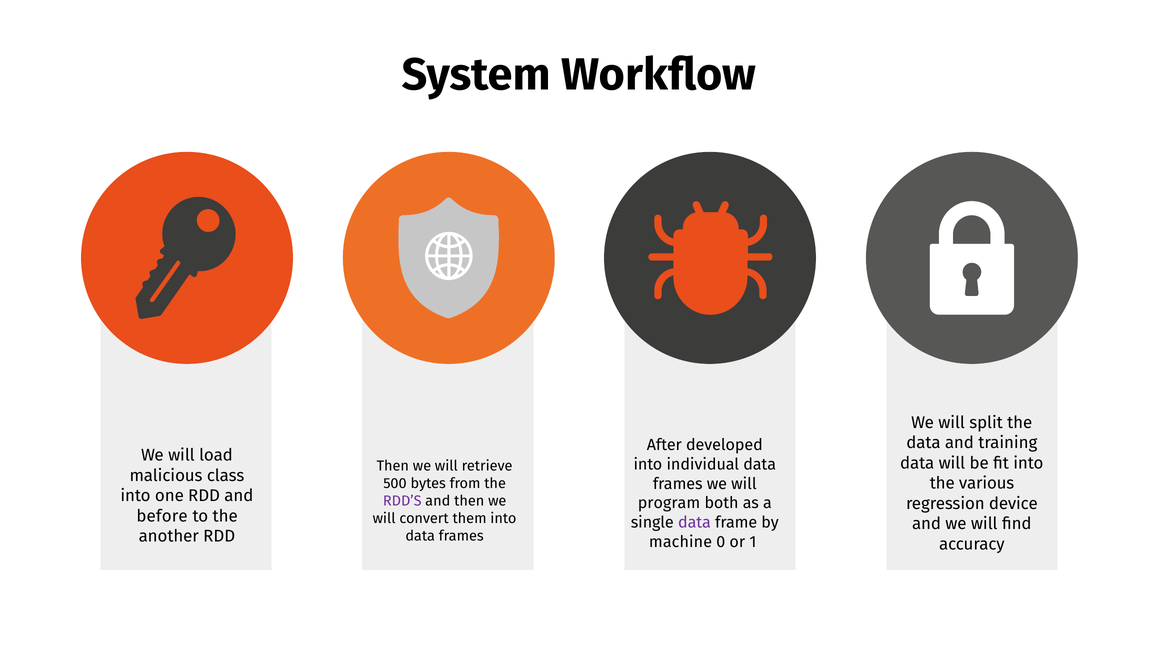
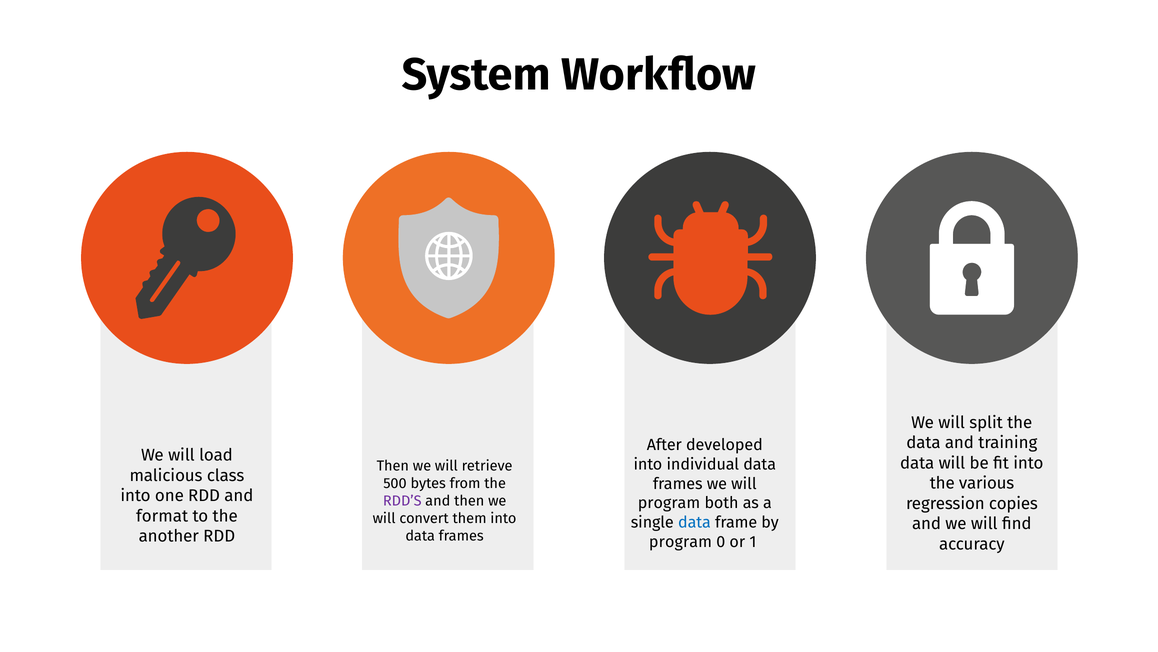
device: device -> copies
before: before -> format
data at (694, 522) colour: purple -> blue
machine at (681, 541): machine -> program
